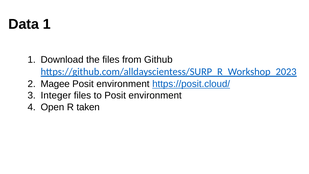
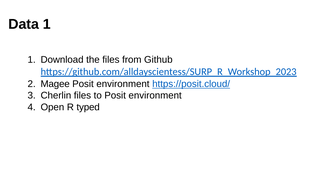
Integer: Integer -> Cherlin
taken: taken -> typed
